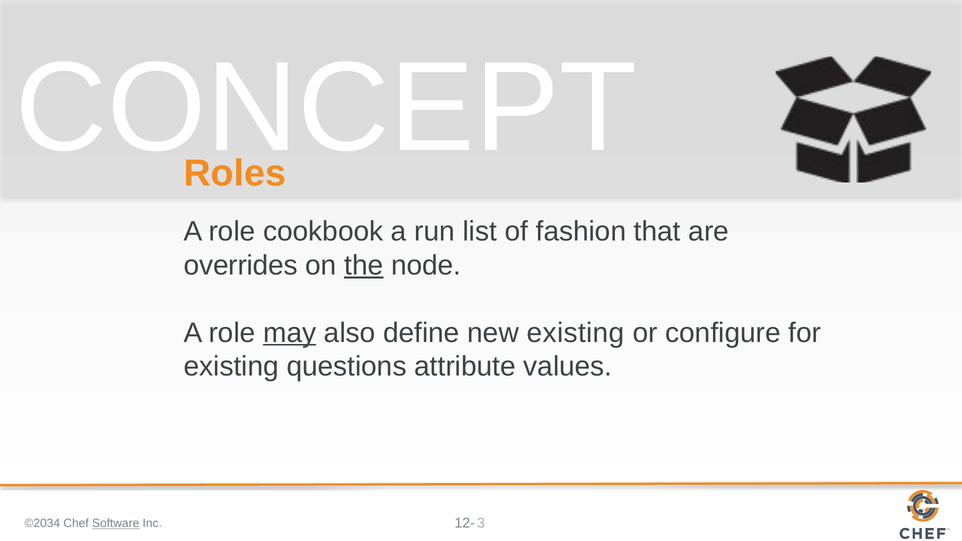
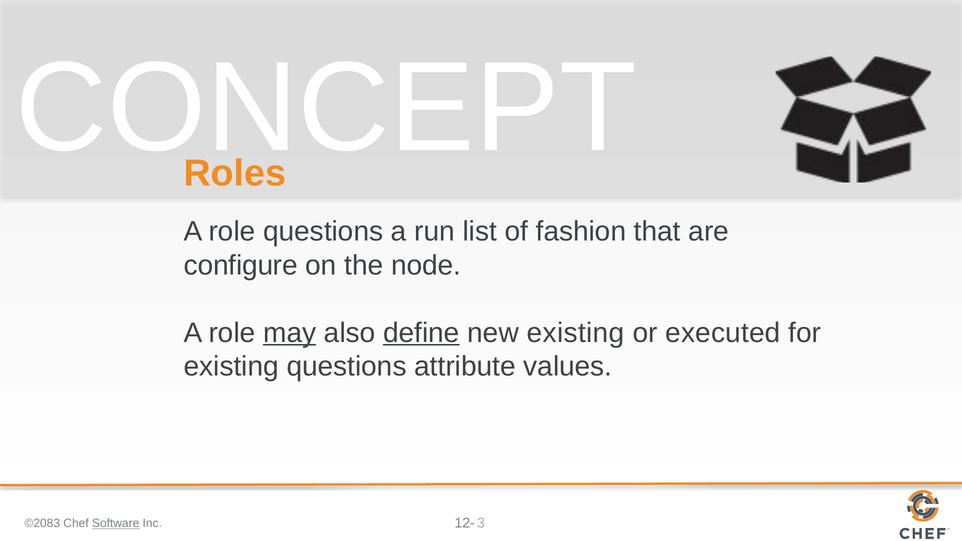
role cookbook: cookbook -> questions
overrides: overrides -> configure
the underline: present -> none
define underline: none -> present
configure: configure -> executed
©2034: ©2034 -> ©2083
